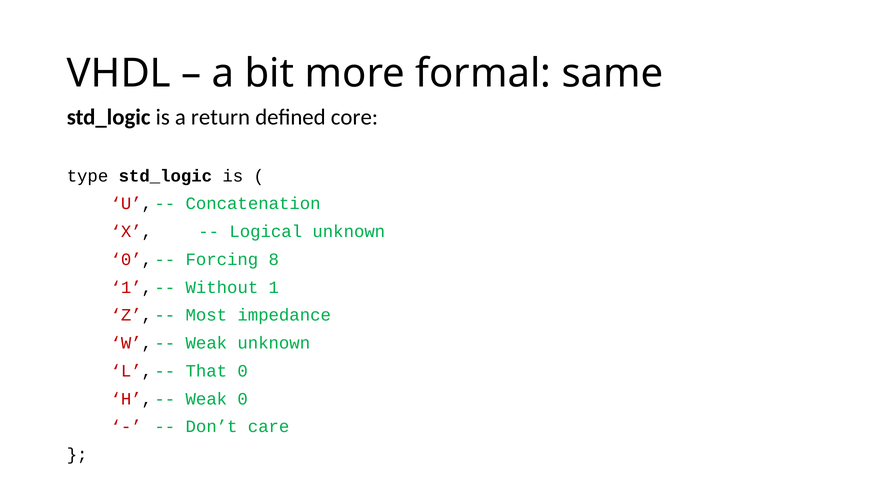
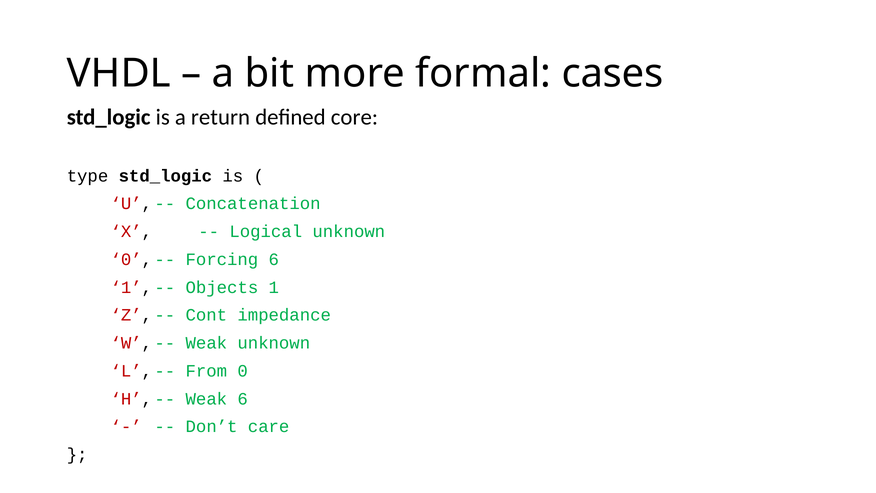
same: same -> cases
Forcing 8: 8 -> 6
Without: Without -> Objects
Most: Most -> Cont
That: That -> From
Weak 0: 0 -> 6
